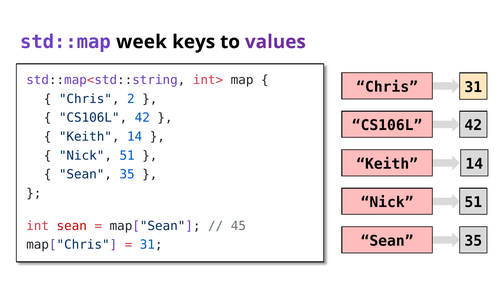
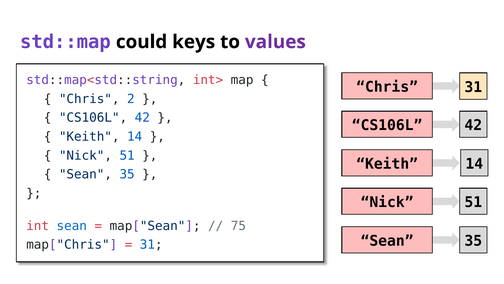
week: week -> could
sean at (72, 225) colour: red -> blue
45: 45 -> 75
